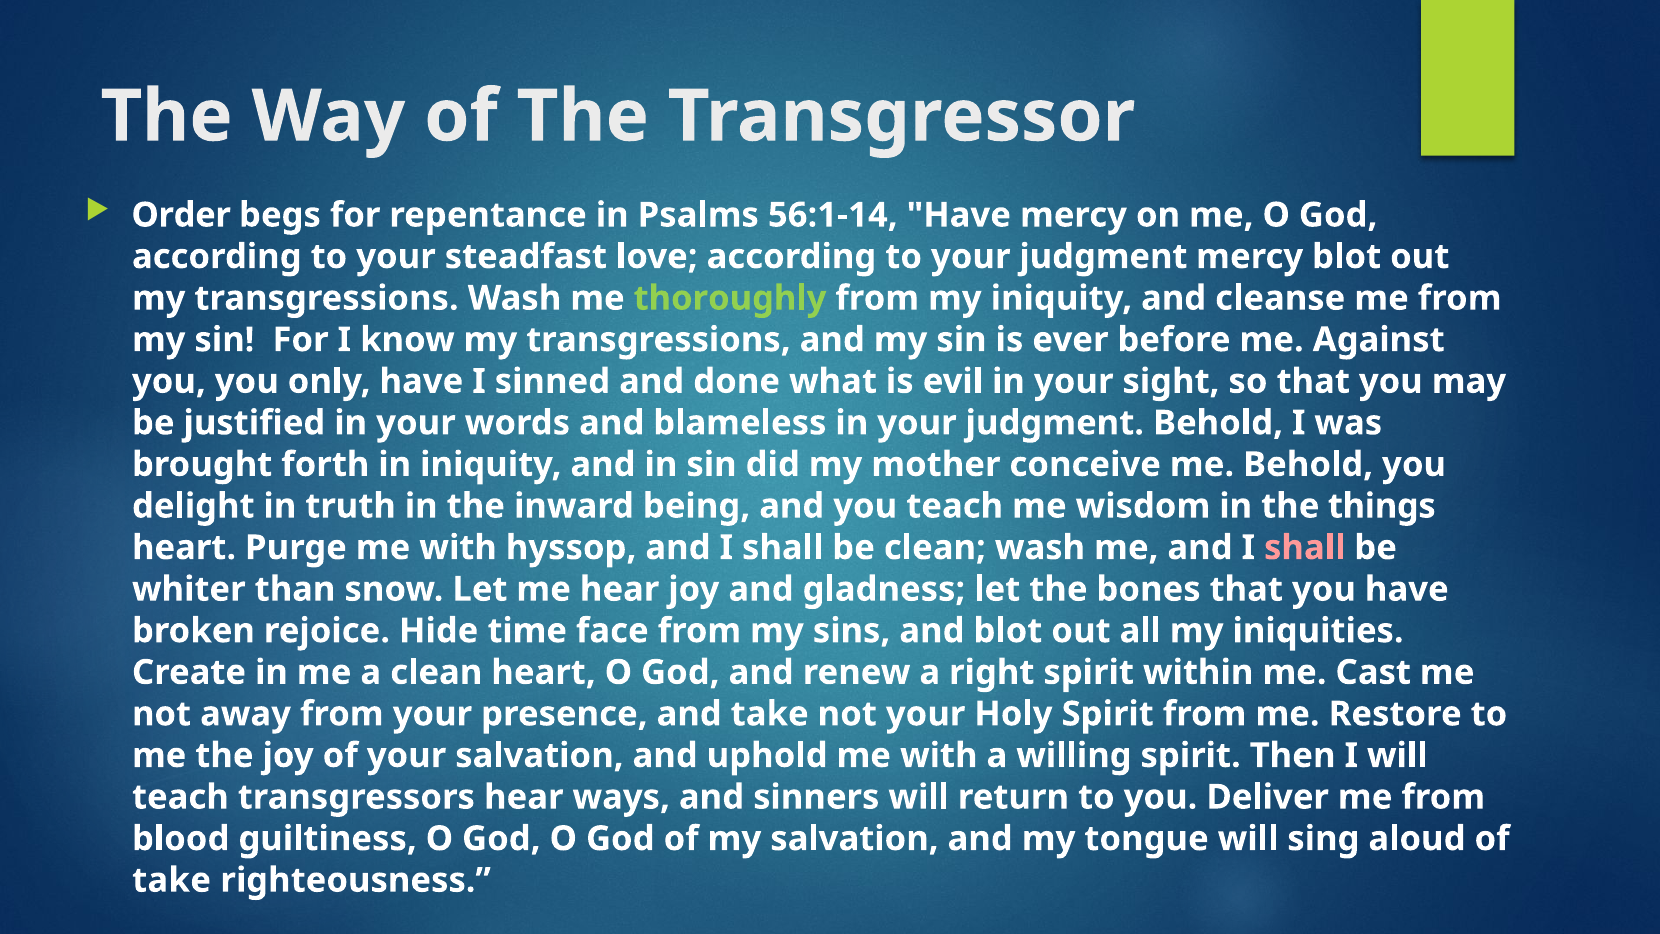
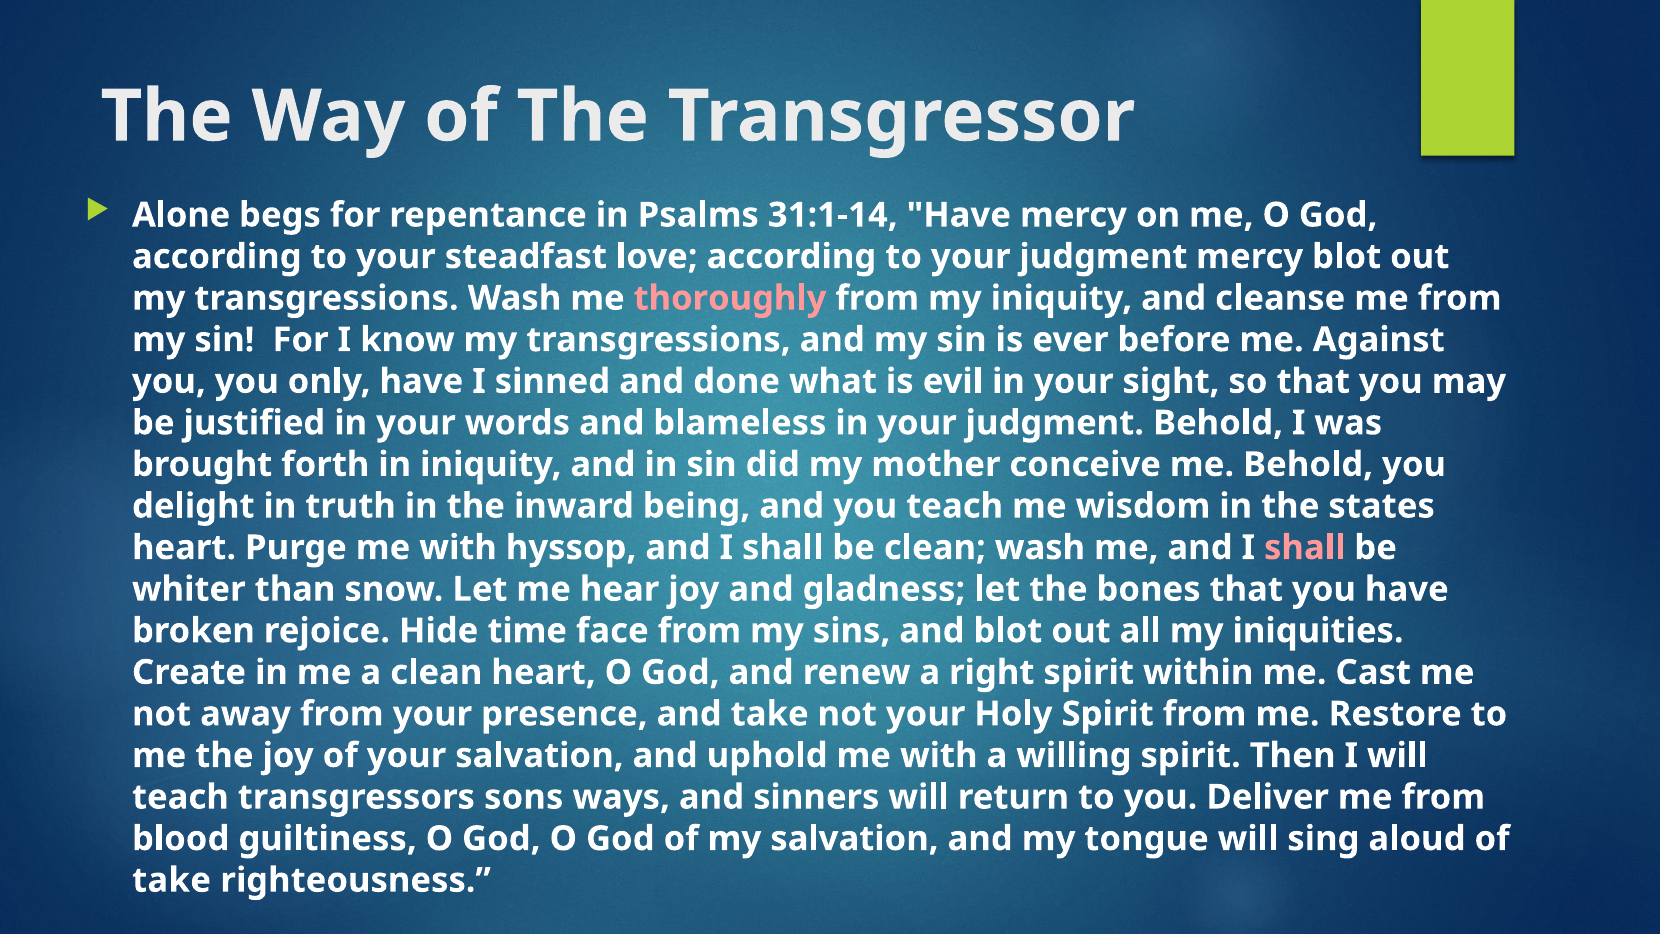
Order: Order -> Alone
56:1-14: 56:1-14 -> 31:1-14
thoroughly colour: light green -> pink
things: things -> states
transgressors hear: hear -> sons
